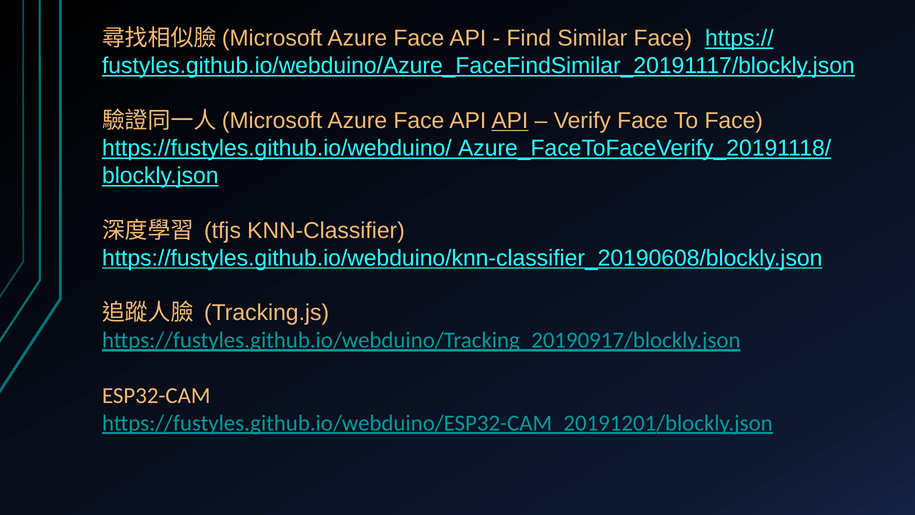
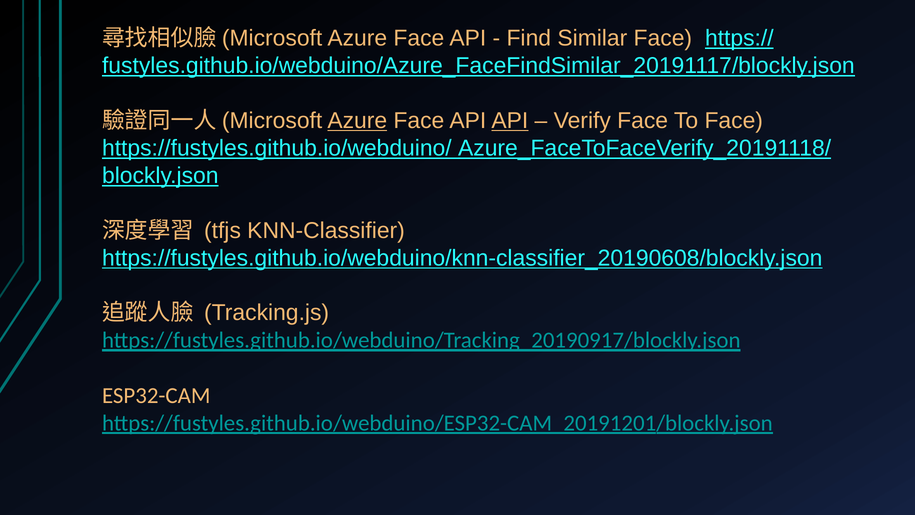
Azure at (357, 121) underline: none -> present
